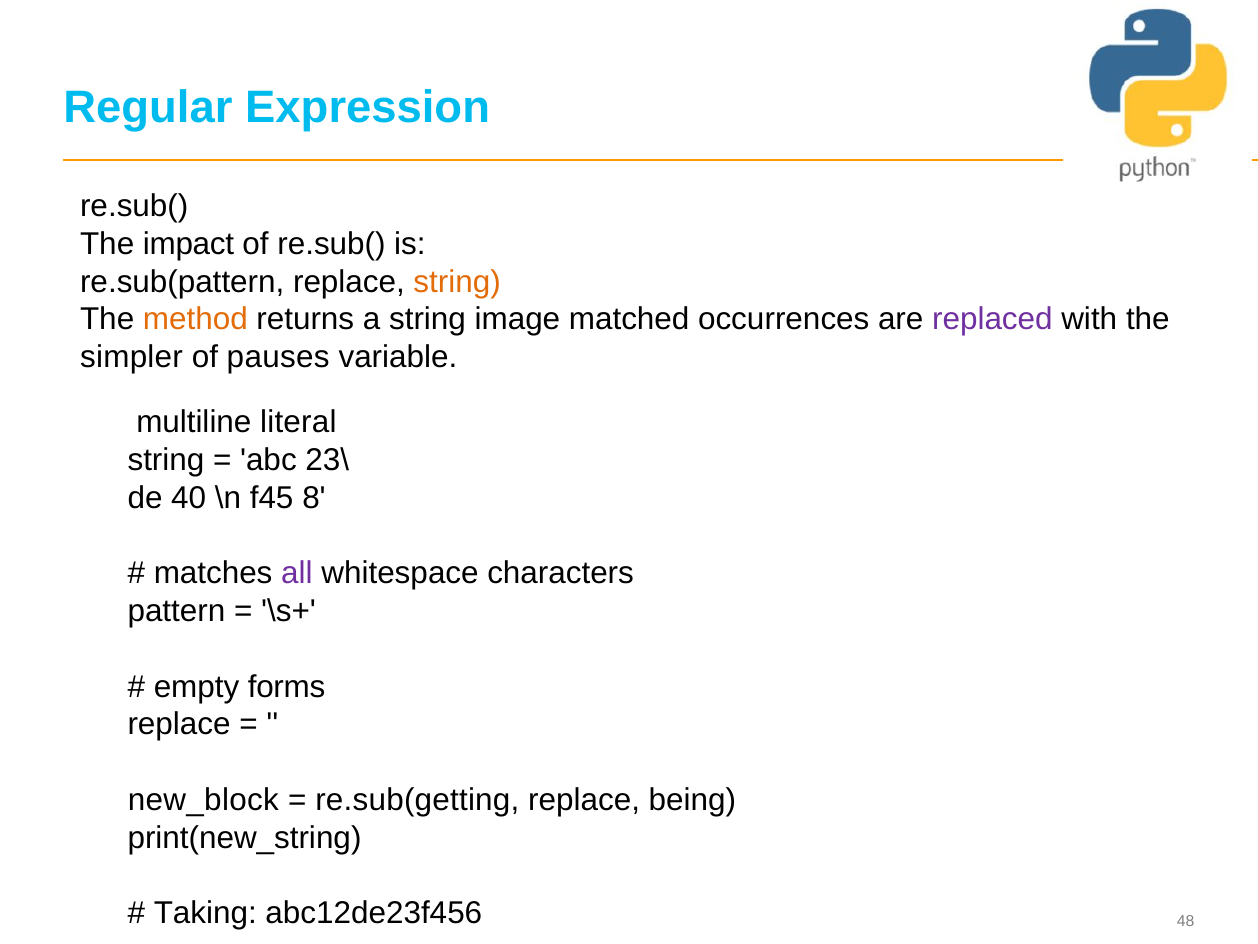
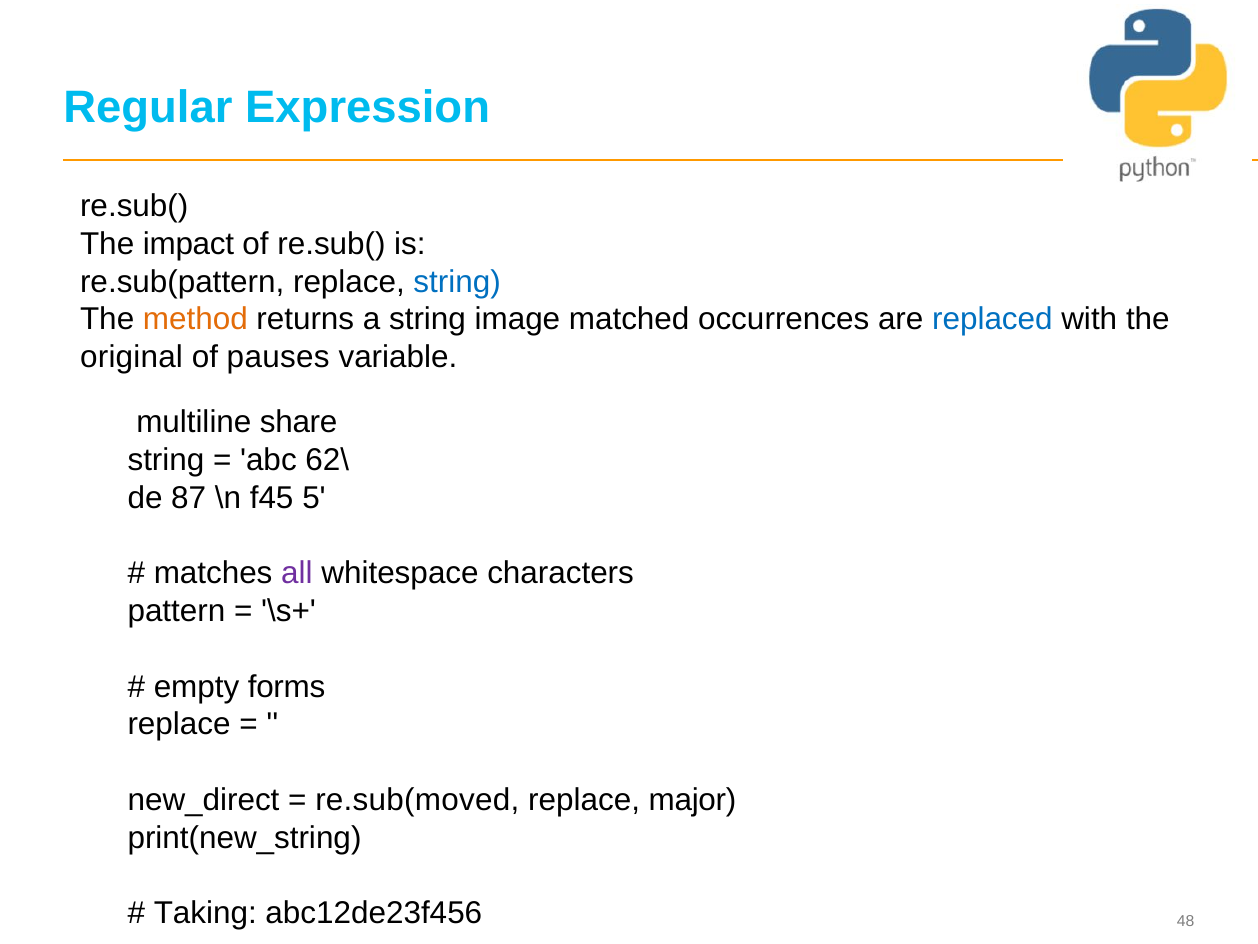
string at (457, 282) colour: orange -> blue
replaced colour: purple -> blue
simpler: simpler -> original
literal: literal -> share
23\: 23\ -> 62\
40: 40 -> 87
8: 8 -> 5
new_block: new_block -> new_direct
re.sub(getting: re.sub(getting -> re.sub(moved
being: being -> major
